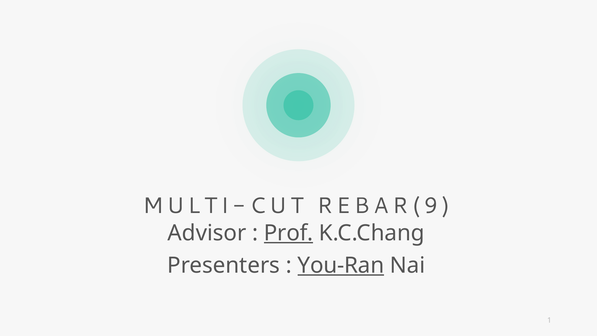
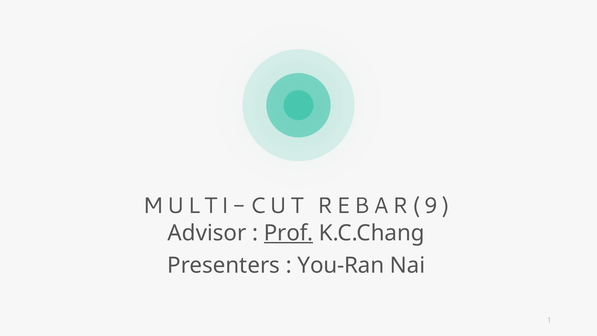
You-Ran underline: present -> none
